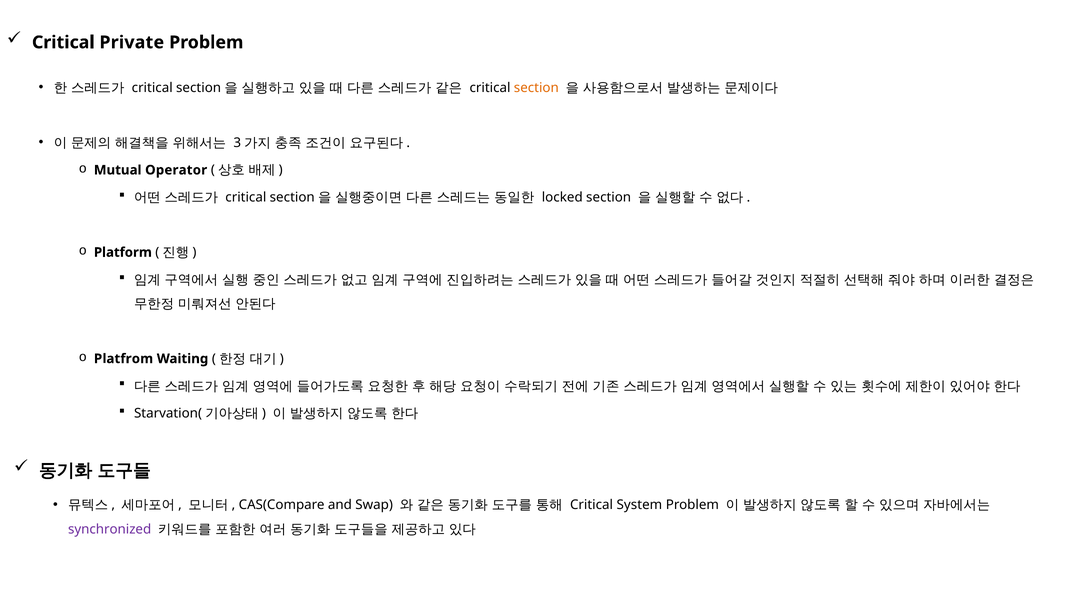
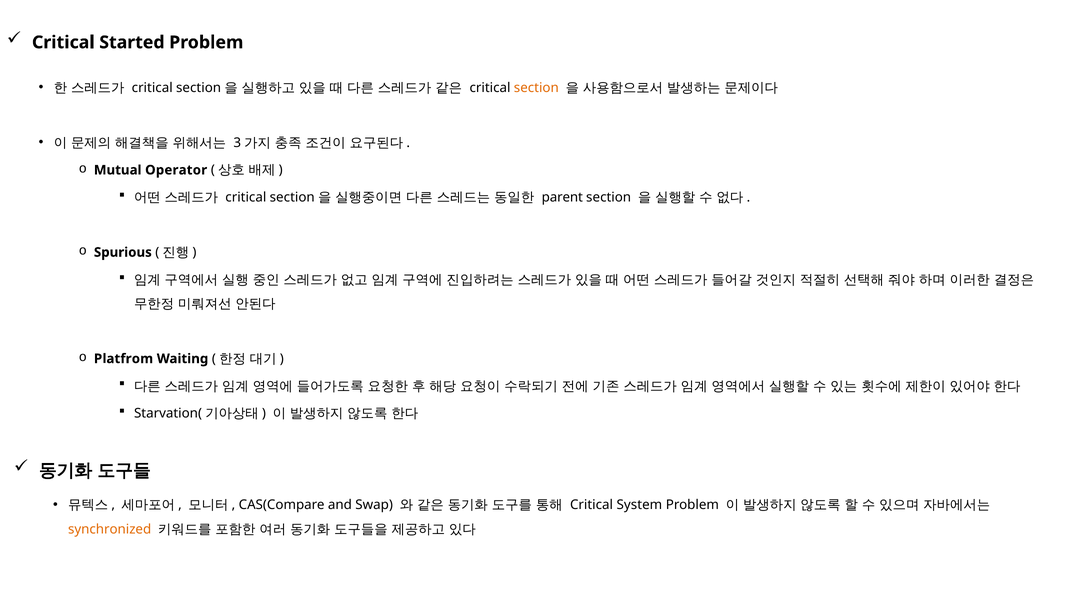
Private: Private -> Started
locked: locked -> parent
Platform: Platform -> Spurious
synchronized colour: purple -> orange
